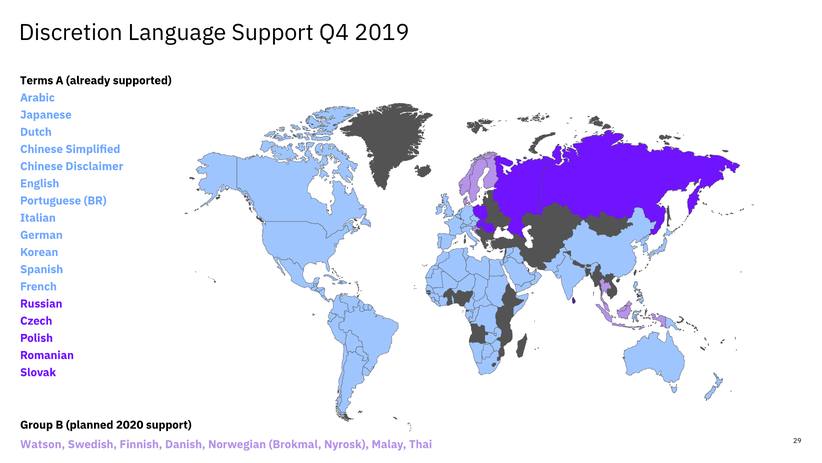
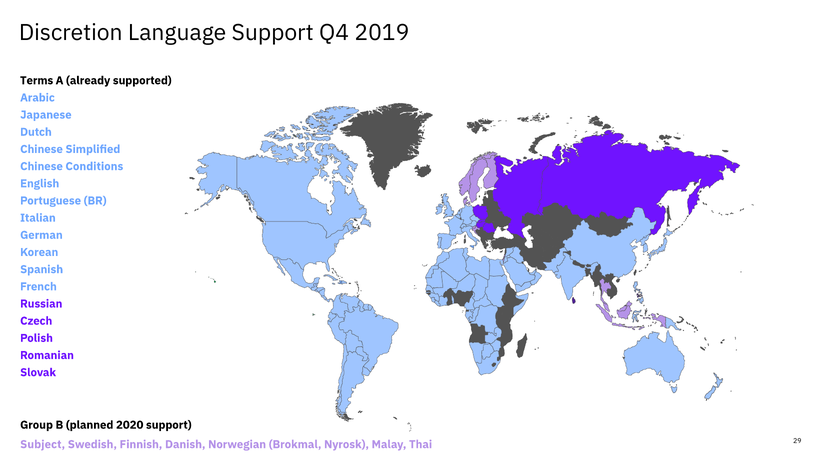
Disclaimer: Disclaimer -> Conditions
Watson: Watson -> Subject
